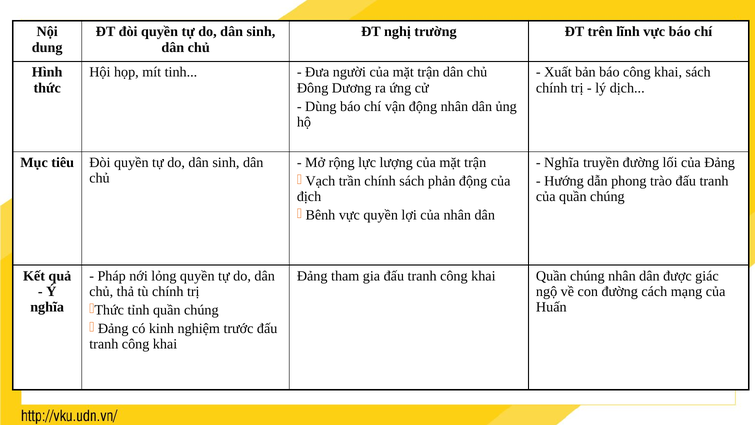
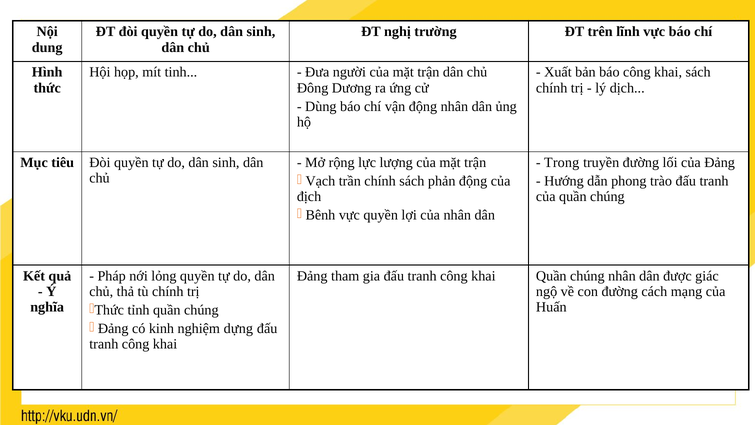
Nghĩa at (562, 162): Nghĩa -> Trong
trước: trước -> dựng
